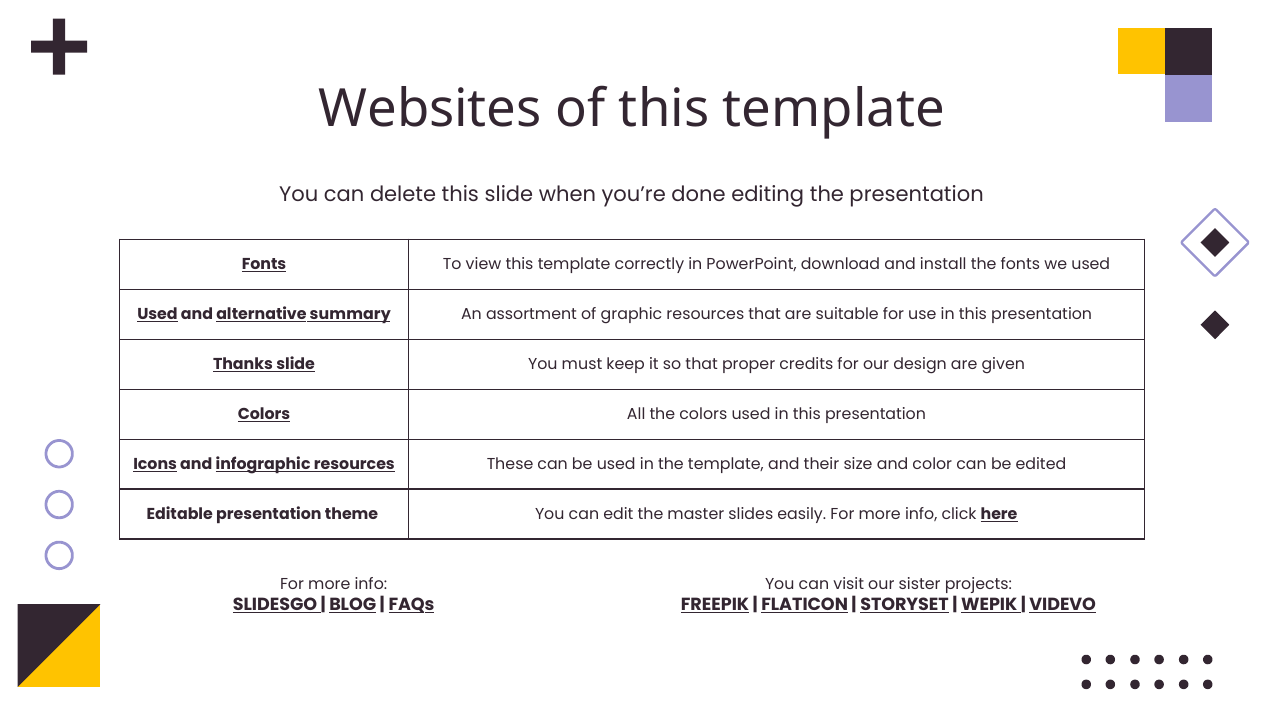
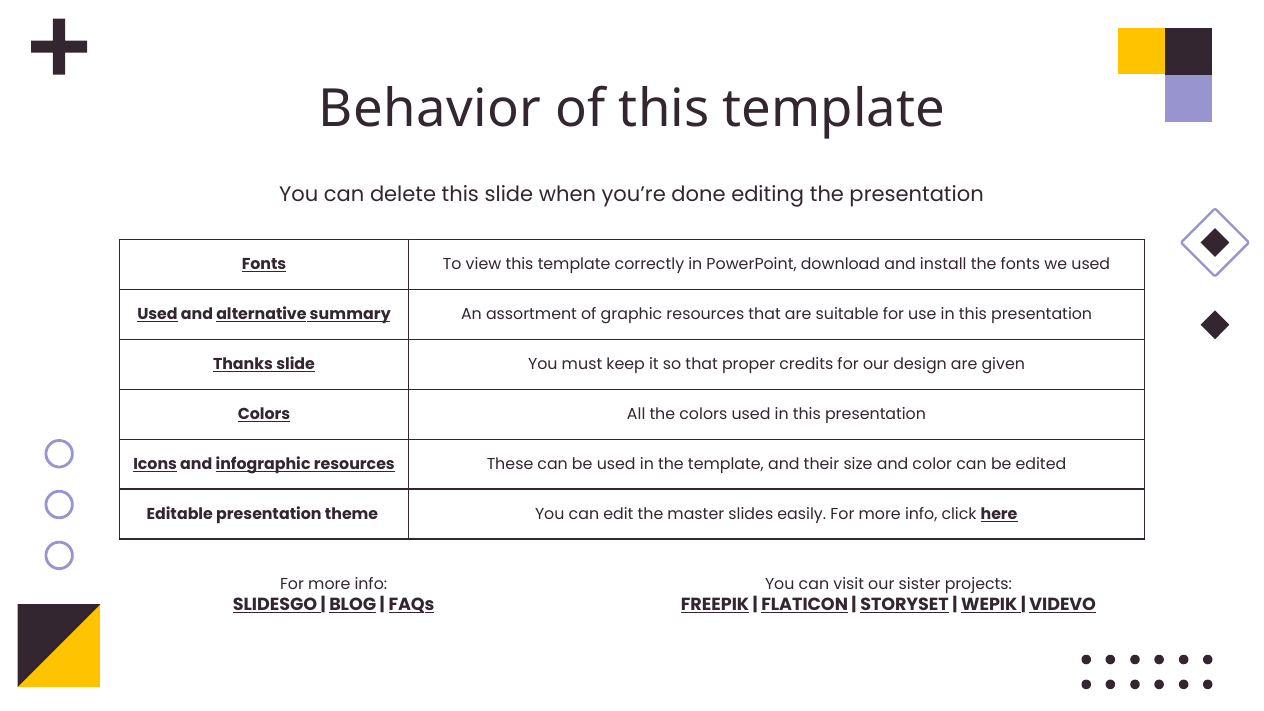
Websites: Websites -> Behavior
